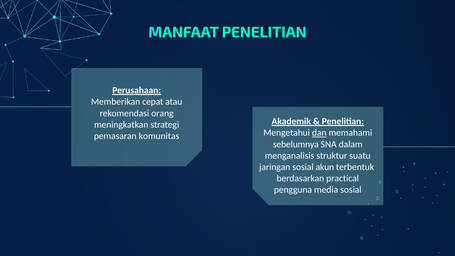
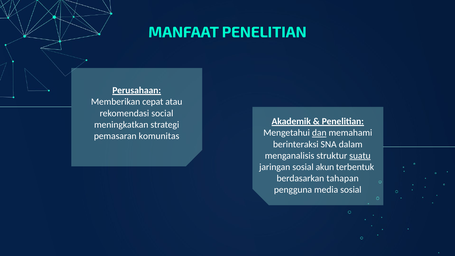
orang: orang -> social
sebelumnya: sebelumnya -> berinteraksi
suatu underline: none -> present
practical: practical -> tahapan
